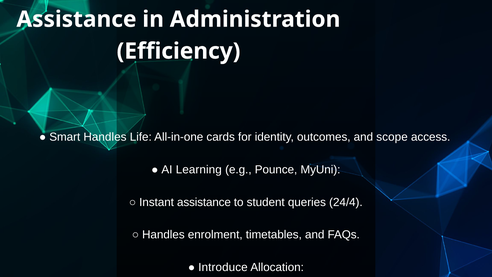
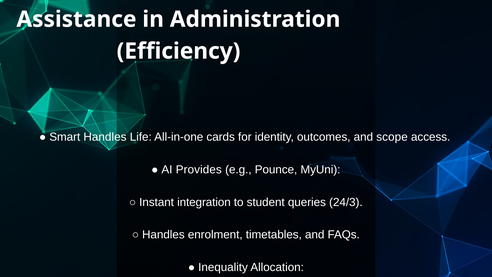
Learning: Learning -> Provides
Instant assistance: assistance -> integration
24/4: 24/4 -> 24/3
Introduce: Introduce -> Inequality
